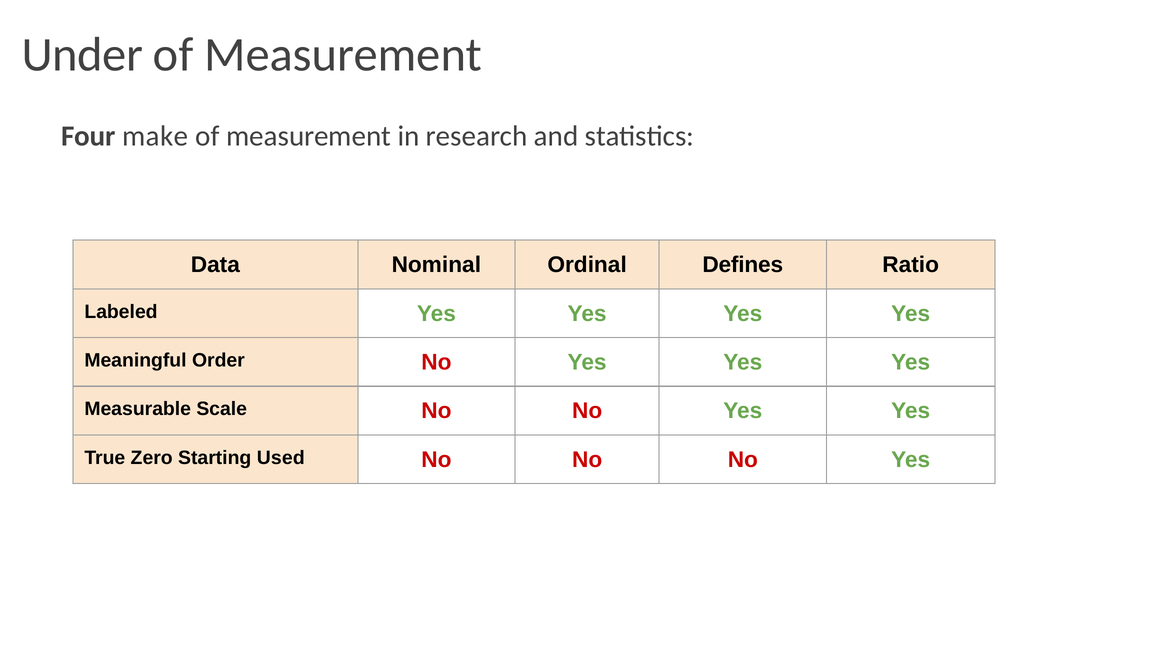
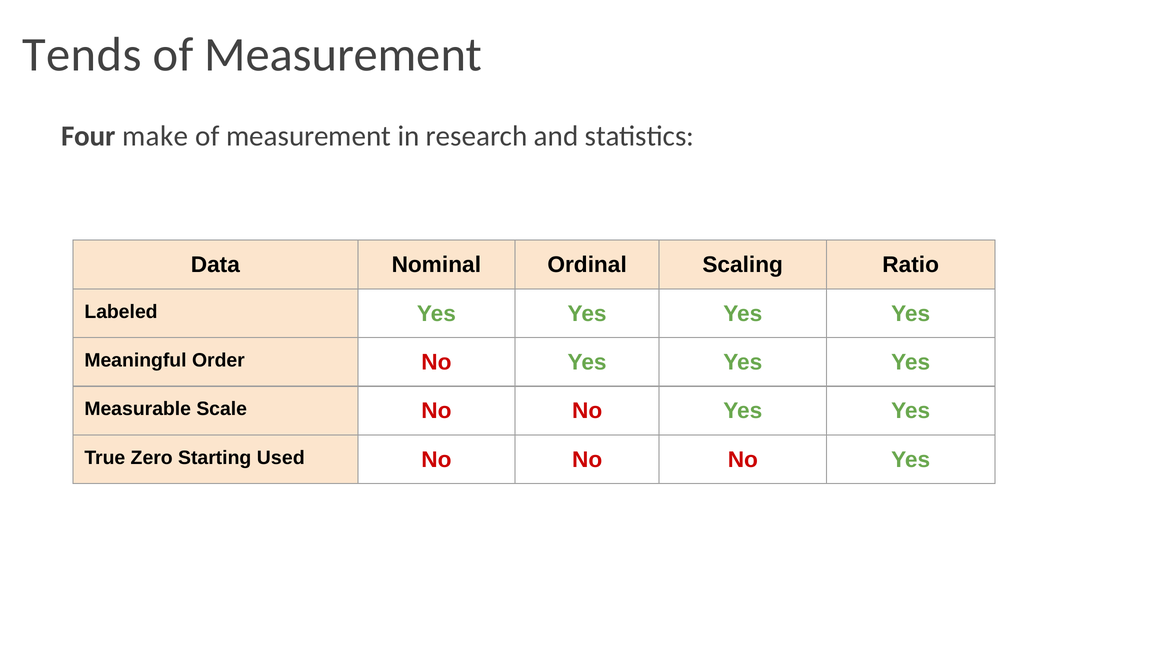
Under: Under -> Tends
Defines: Defines -> Scaling
